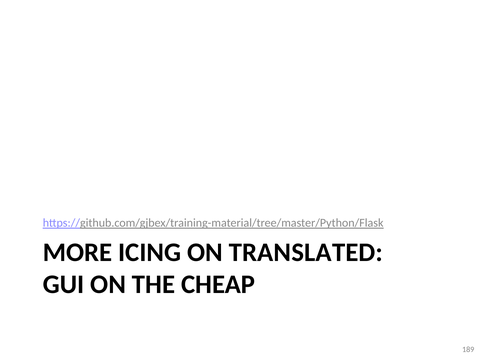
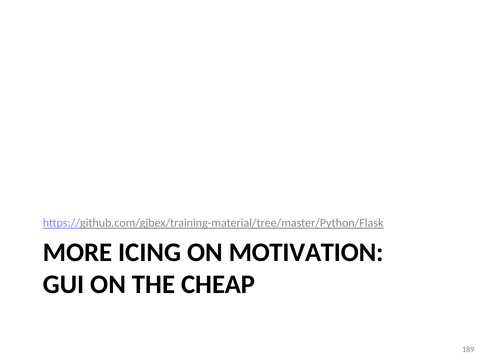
TRANSLATED: TRANSLATED -> MOTIVATION
